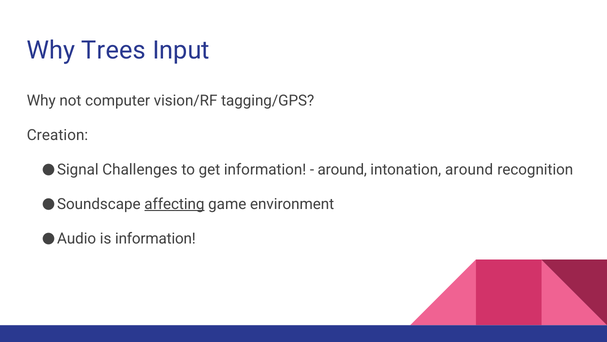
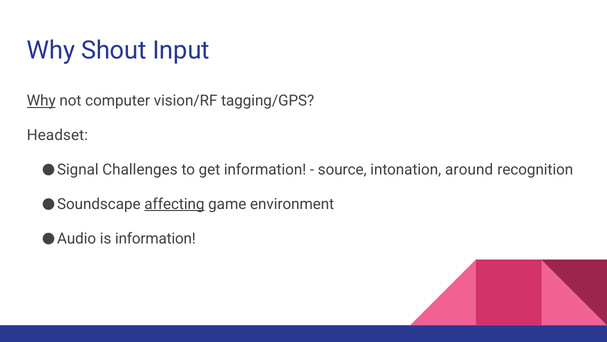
Trees: Trees -> Shout
Why at (41, 101) underline: none -> present
Creation: Creation -> Headset
around at (342, 169): around -> source
